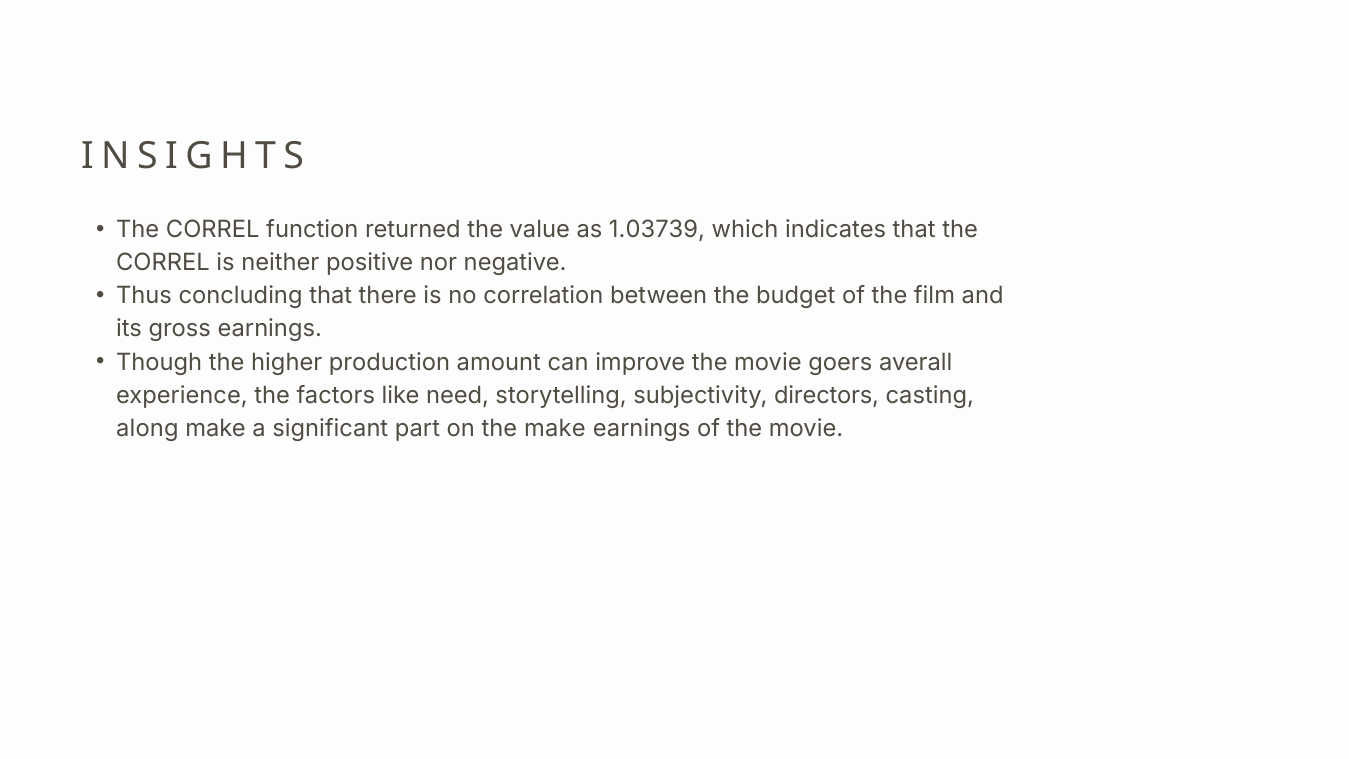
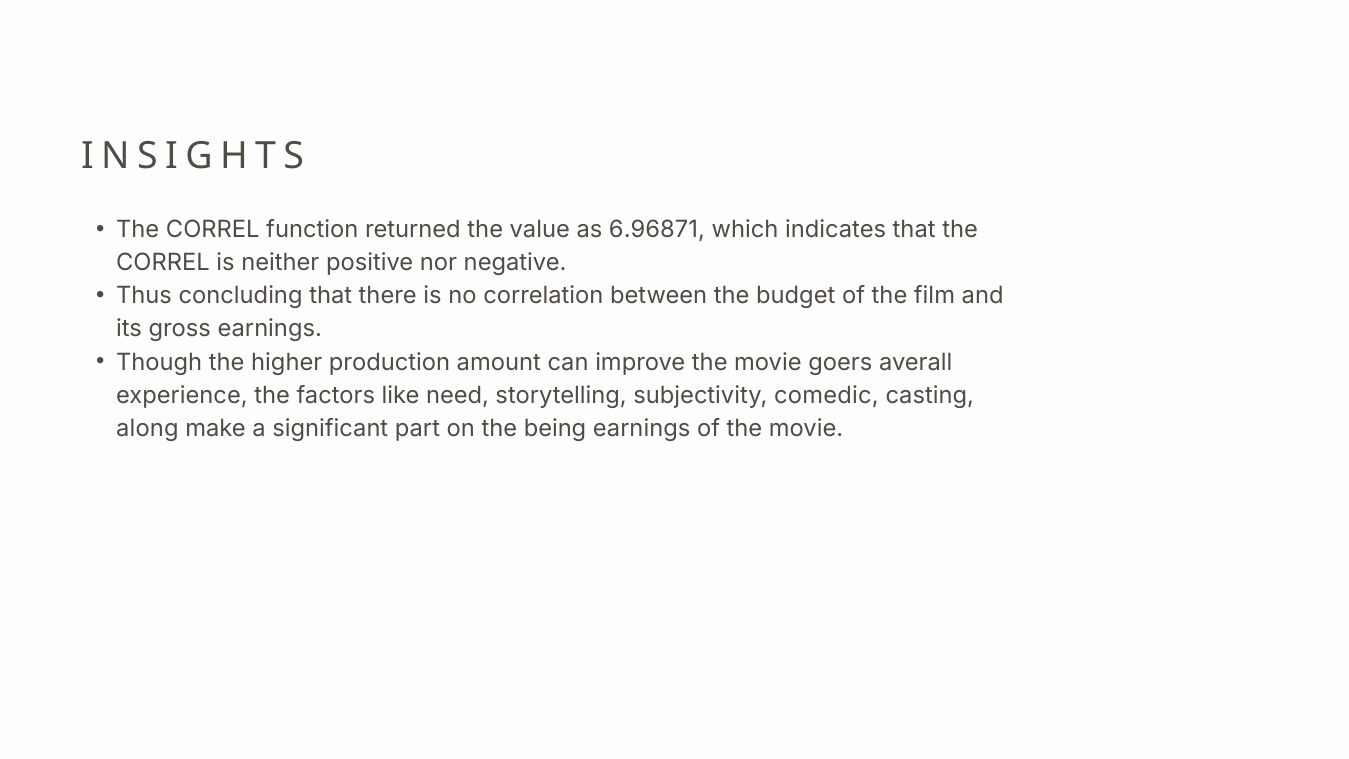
1.03739: 1.03739 -> 6.96871
directors: directors -> comedic
the make: make -> being
